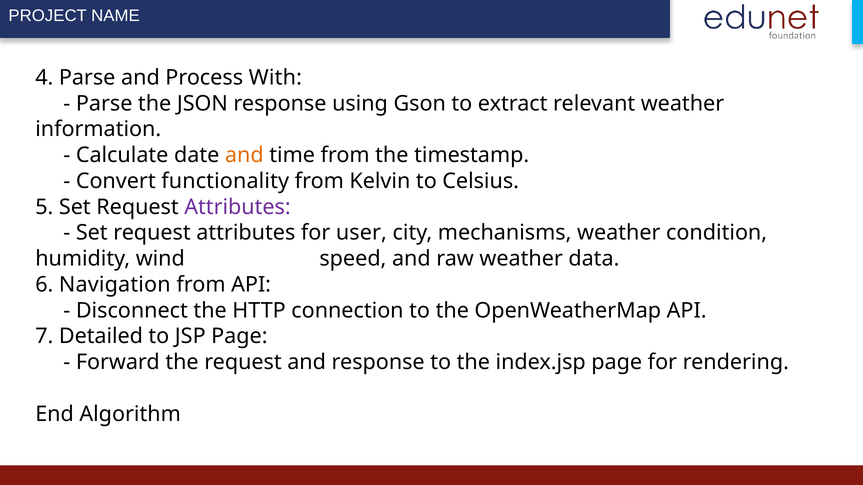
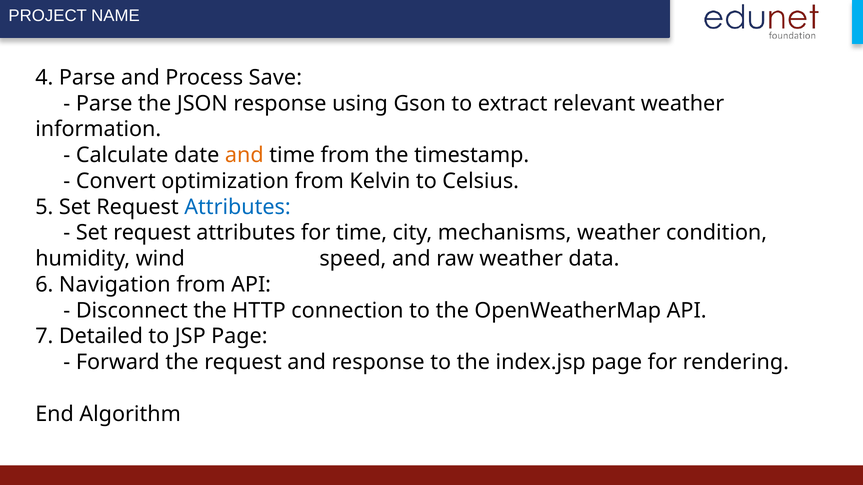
With: With -> Save
functionality: functionality -> optimization
Attributes at (238, 207) colour: purple -> blue
for user: user -> time
